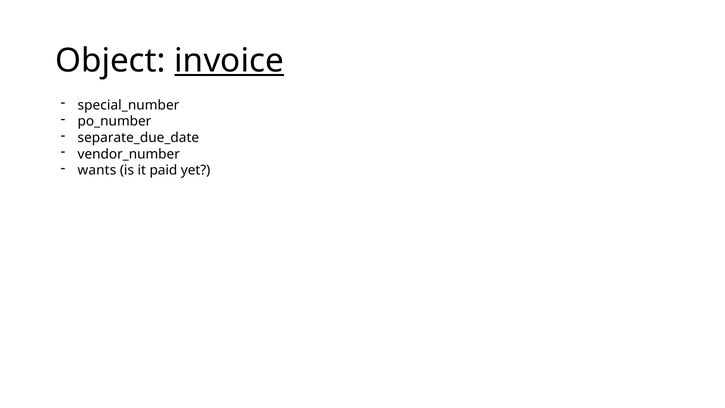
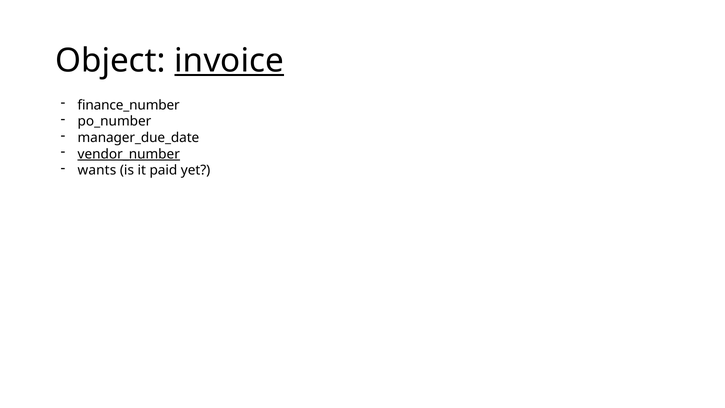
special_number: special_number -> finance_number
separate_due_date: separate_due_date -> manager_due_date
vendor_number underline: none -> present
